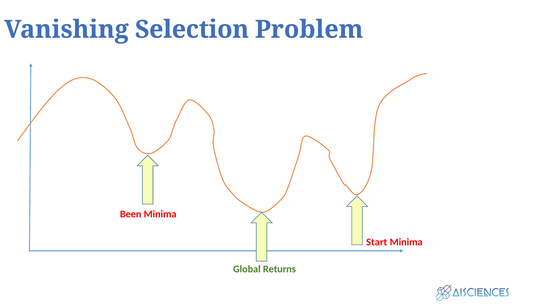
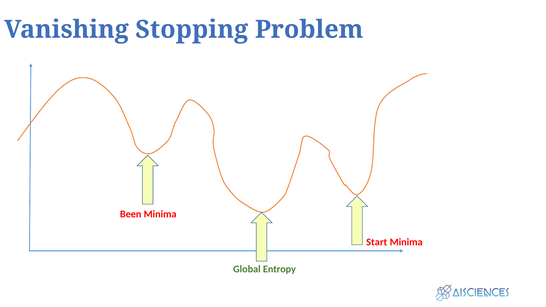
Selection: Selection -> Stopping
Returns: Returns -> Entropy
